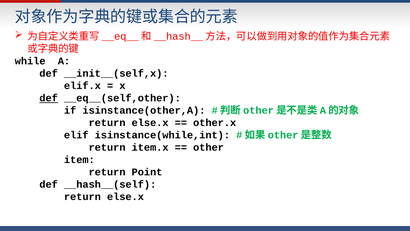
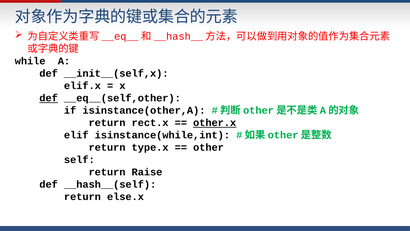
else.x at (150, 123): else.x -> rect.x
other.x underline: none -> present
item.x: item.x -> type.x
item: item -> self
Point: Point -> Raise
